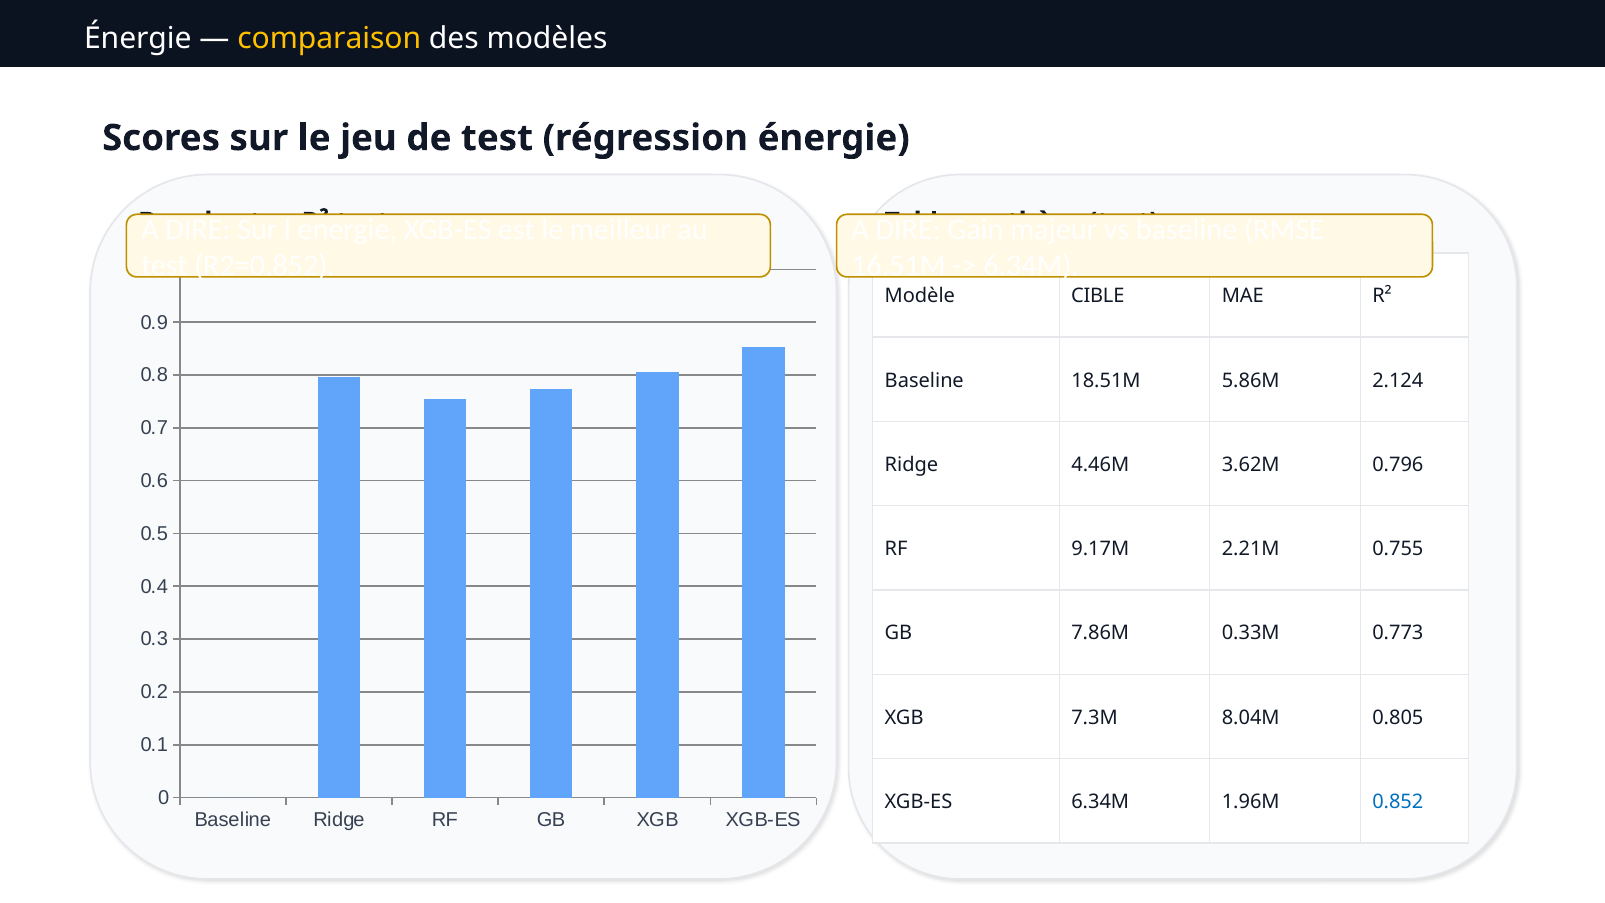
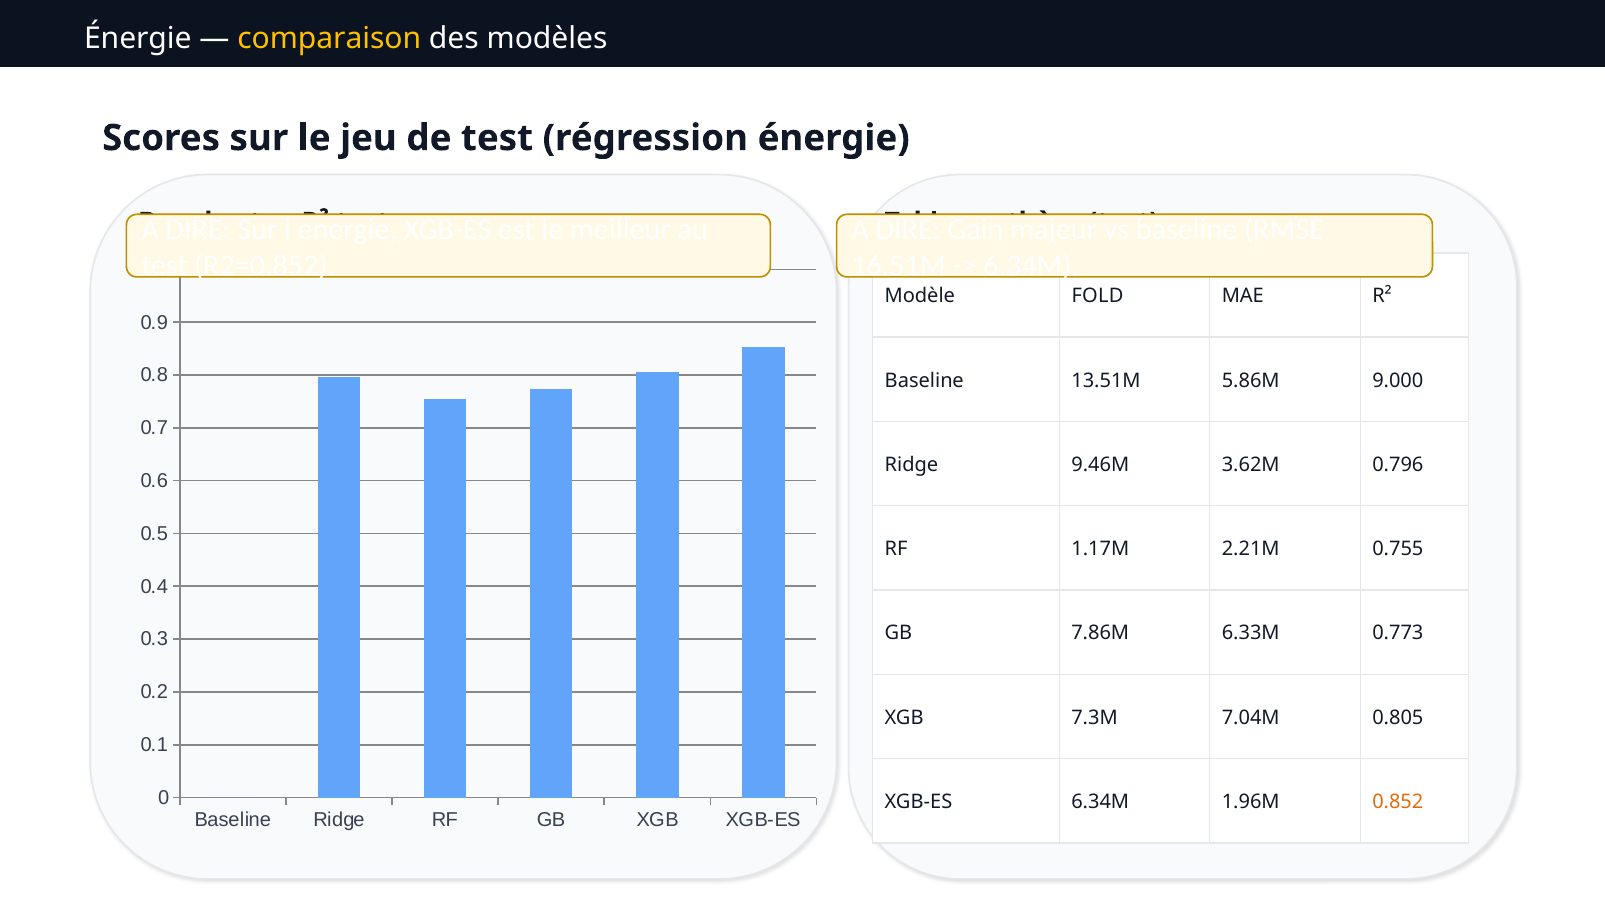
CIBLE: CIBLE -> FOLD
18.51M: 18.51M -> 13.51M
2.124: 2.124 -> 9.000
4.46M: 4.46M -> 9.46M
9.17M: 9.17M -> 1.17M
0.33M: 0.33M -> 6.33M
8.04M: 8.04M -> 7.04M
0.852 colour: blue -> orange
